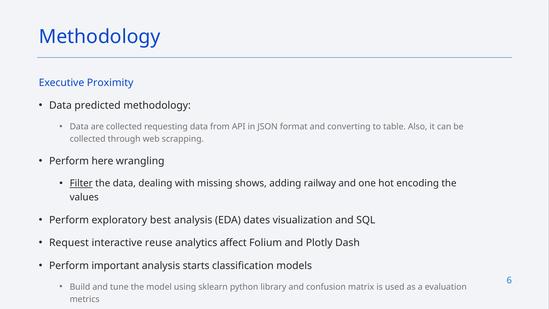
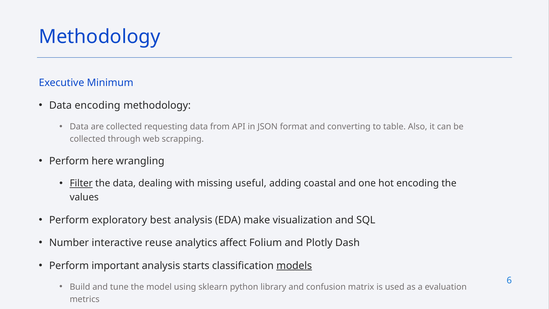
Proximity: Proximity -> Minimum
Data predicted: predicted -> encoding
shows: shows -> useful
railway: railway -> coastal
dates: dates -> make
Request: Request -> Number
models underline: none -> present
